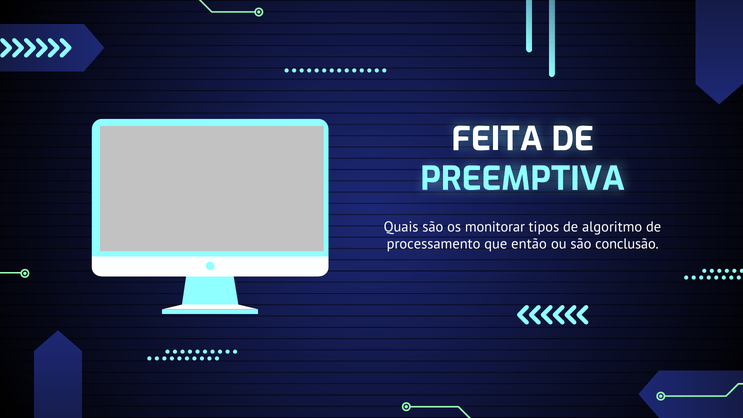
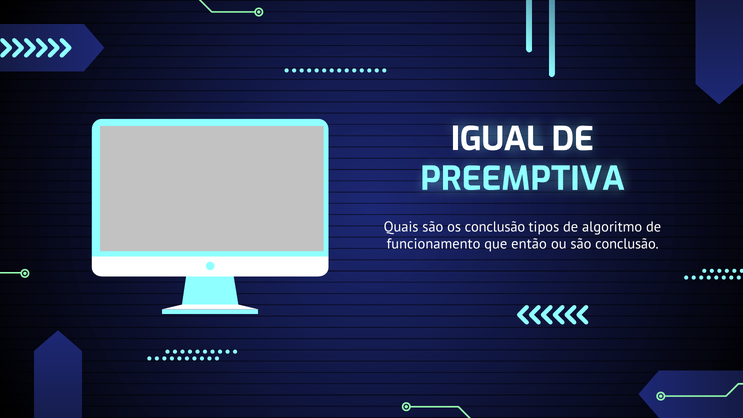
FEITA: FEITA -> IGUAL
os monitorar: monitorar -> conclusão
processamento: processamento -> funcionamento
